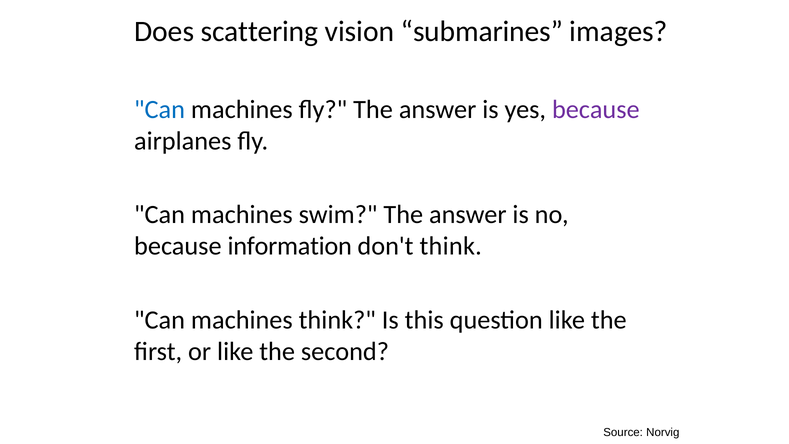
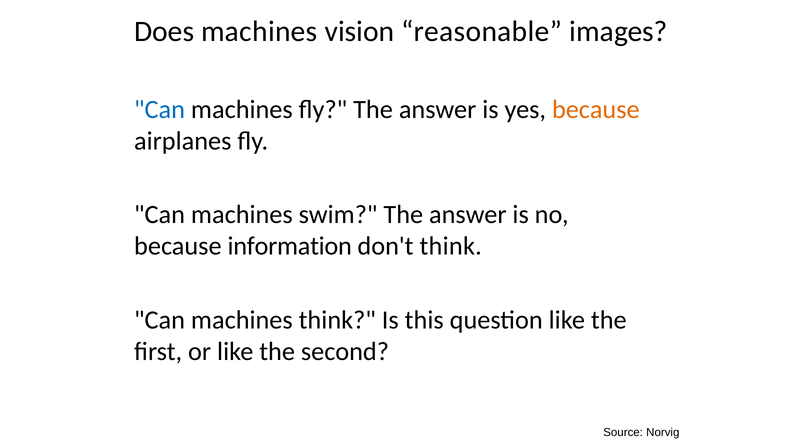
Does scattering: scattering -> machines
submarines: submarines -> reasonable
because at (596, 109) colour: purple -> orange
